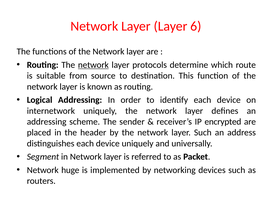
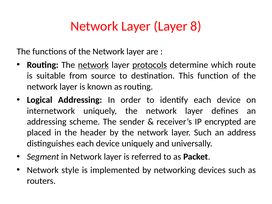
6: 6 -> 8
protocols underline: none -> present
huge: huge -> style
